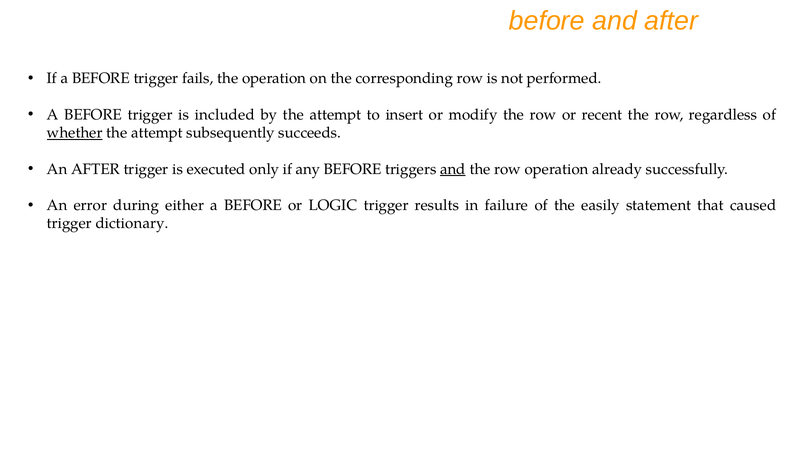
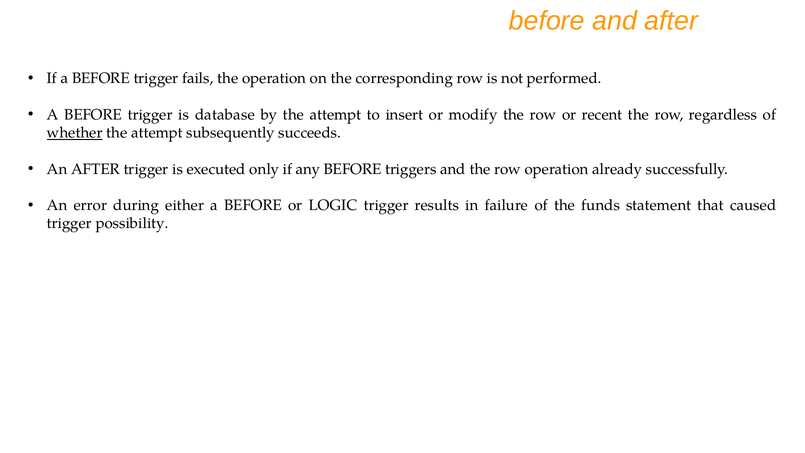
included: included -> database
and at (453, 169) underline: present -> none
easily: easily -> funds
dictionary: dictionary -> possibility
